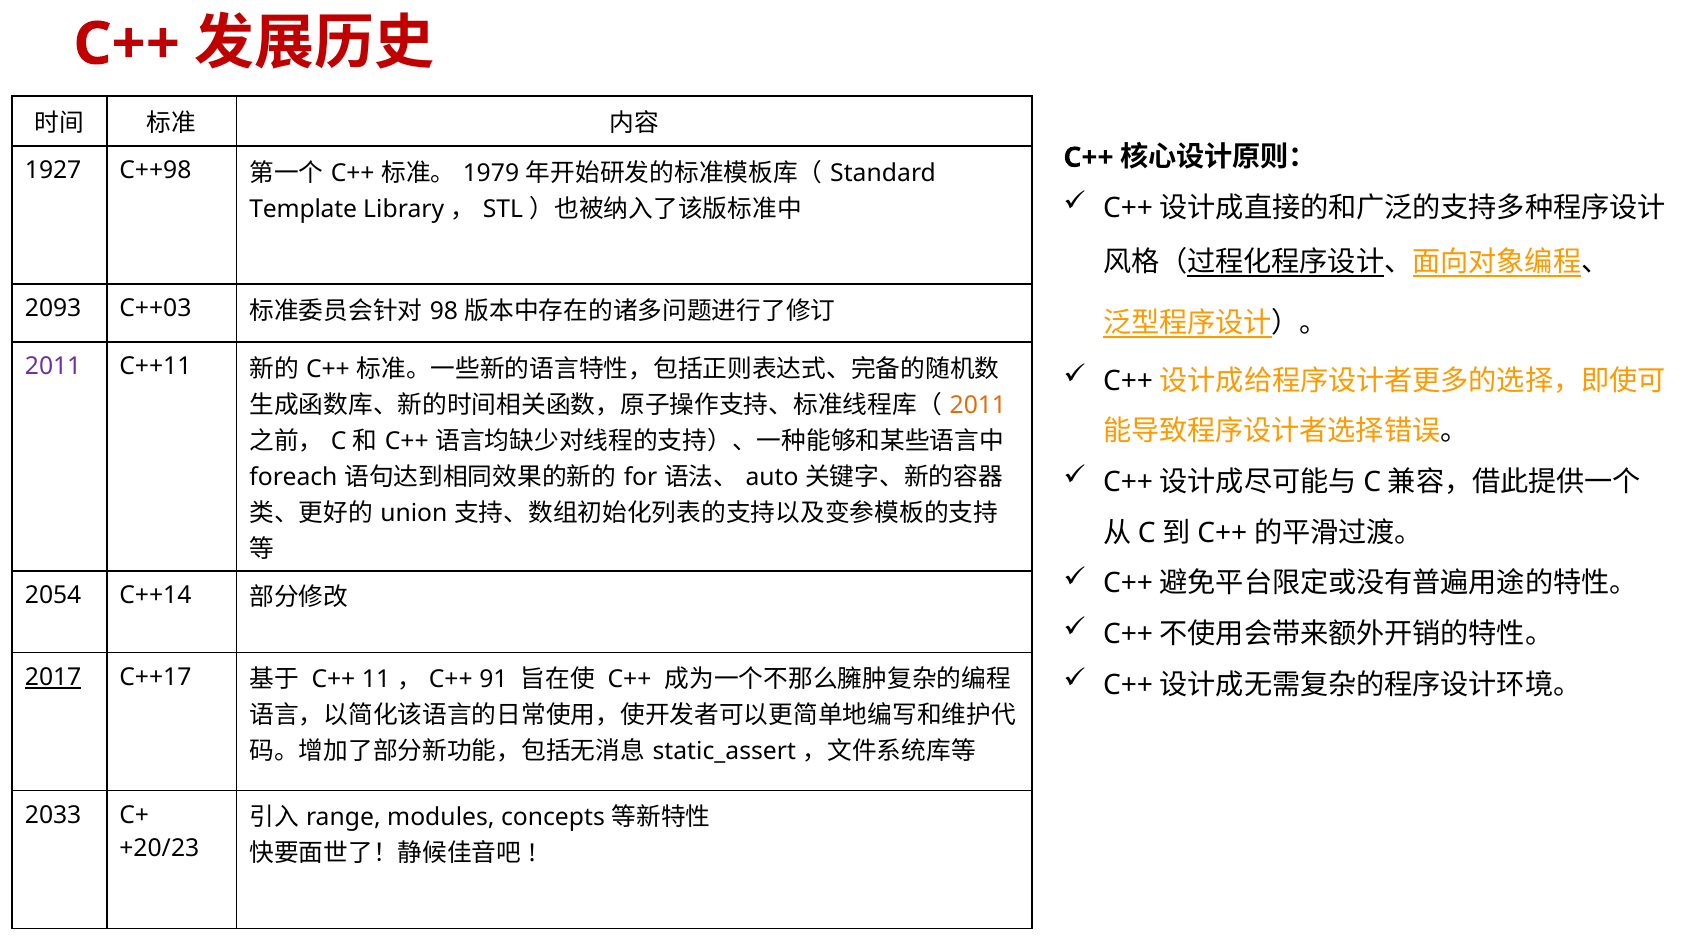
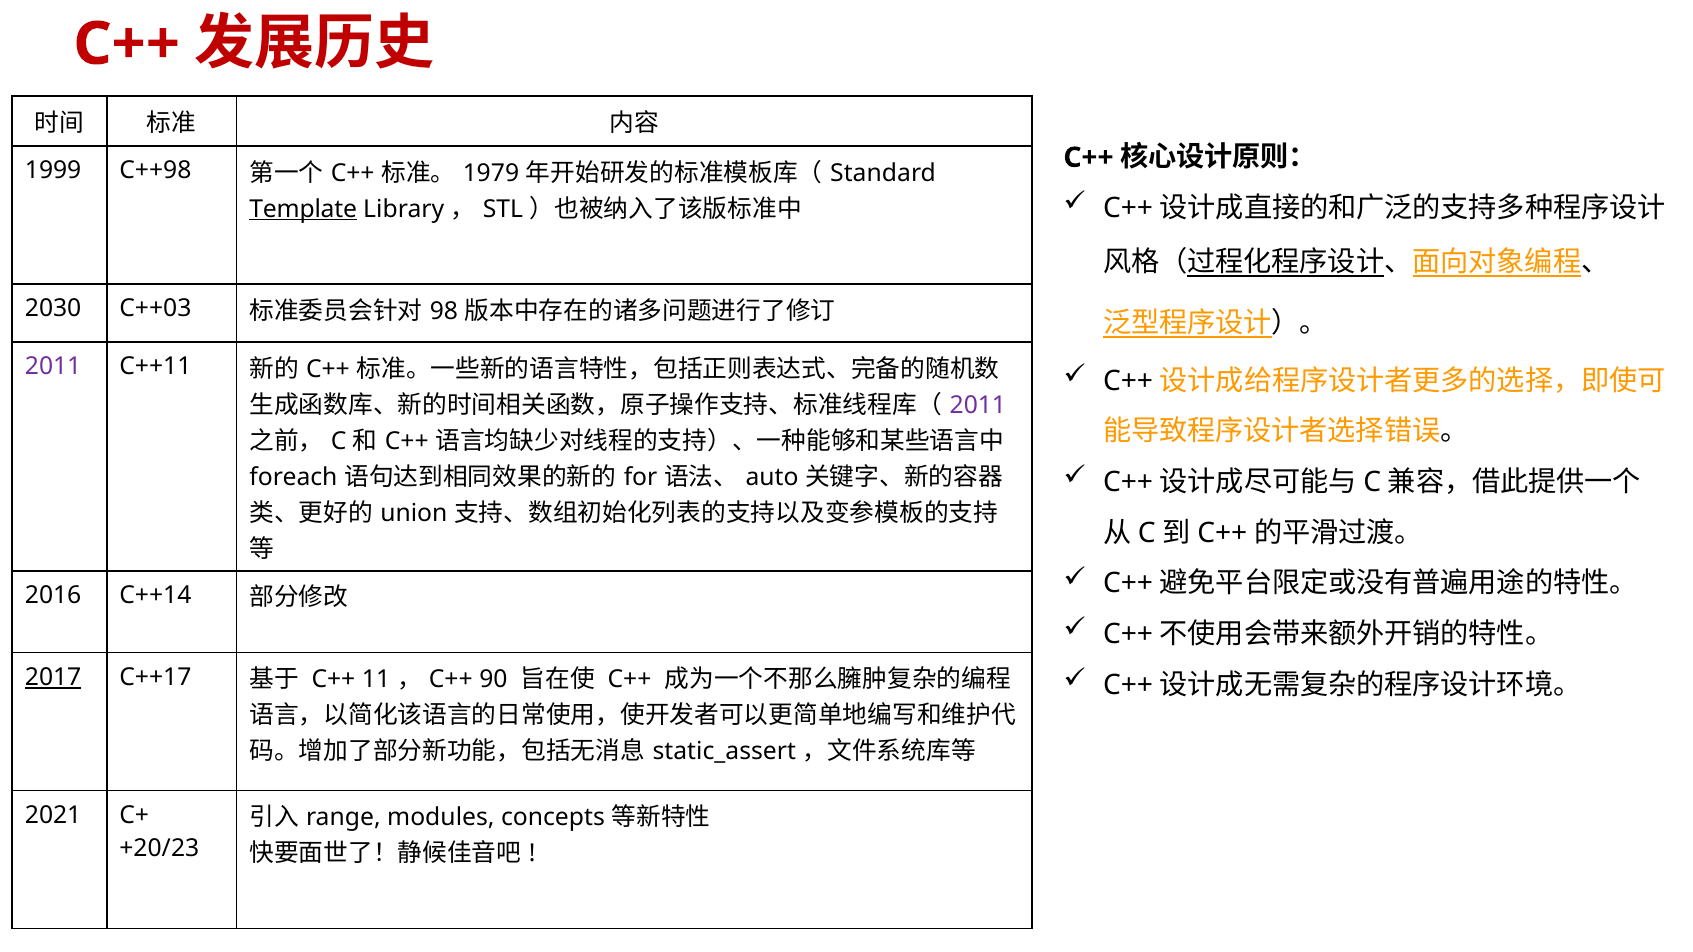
1927: 1927 -> 1999
Template underline: none -> present
2093: 2093 -> 2030
2011 at (978, 405) colour: orange -> purple
2054: 2054 -> 2016
91: 91 -> 90
2033: 2033 -> 2021
